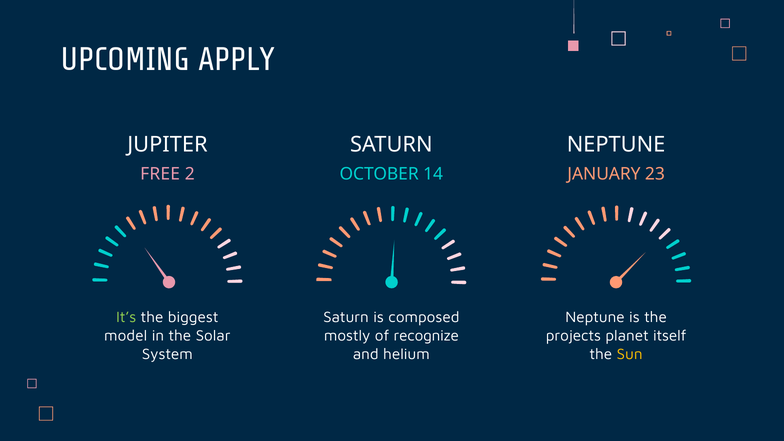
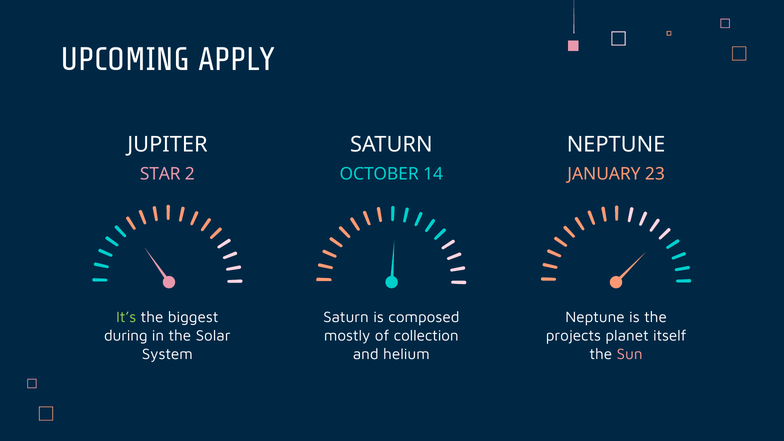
FREE: FREE -> STAR
model: model -> during
recognize: recognize -> collection
Sun colour: yellow -> pink
